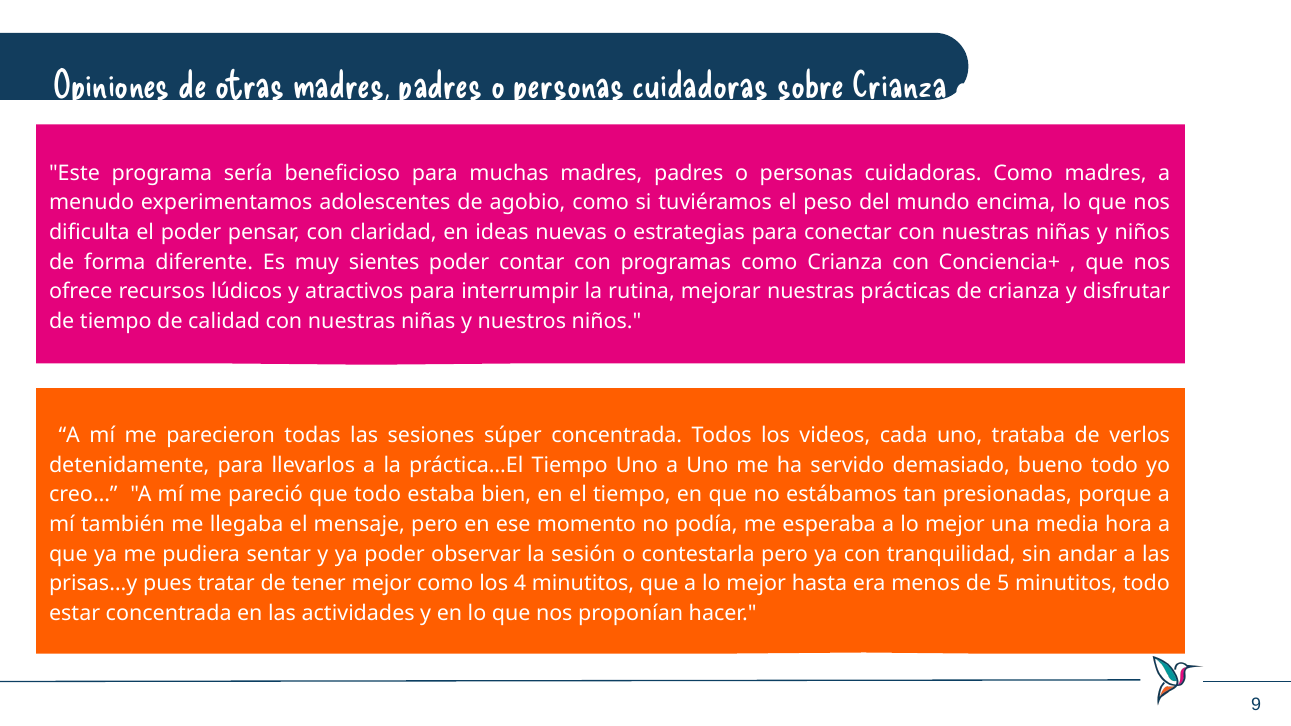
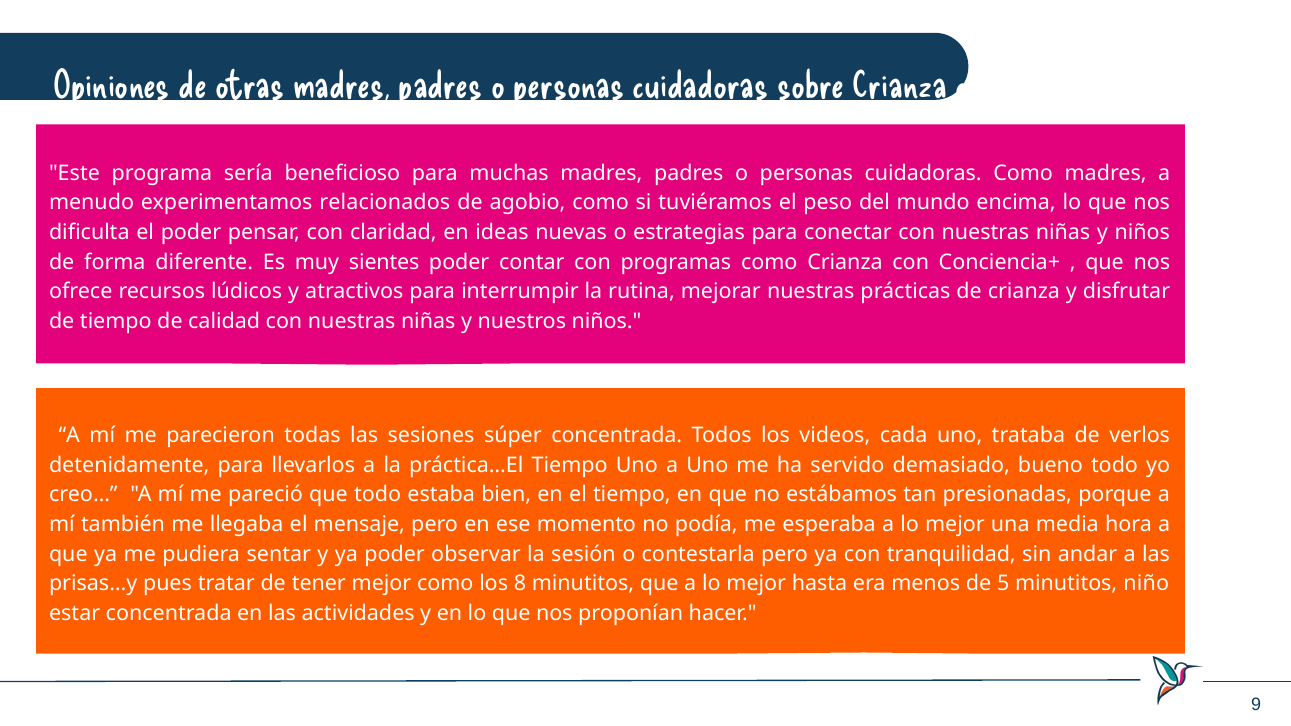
adolescentes: adolescentes -> relacionados
4: 4 -> 8
minutitos todo: todo -> niño
